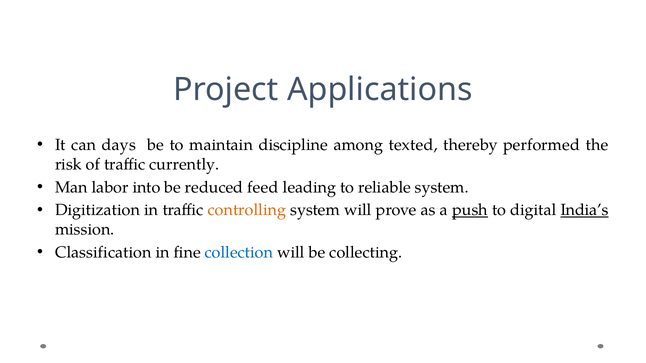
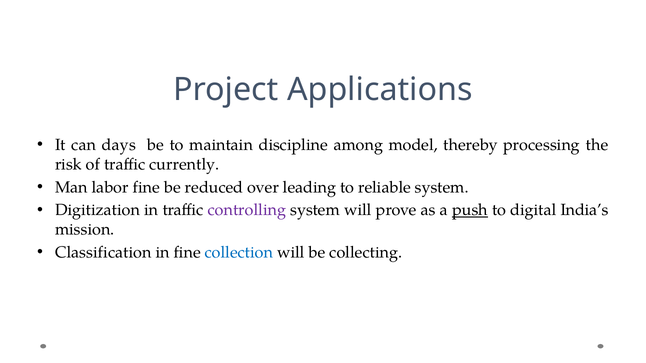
texted: texted -> model
performed: performed -> processing
labor into: into -> fine
feed: feed -> over
controlling colour: orange -> purple
India’s underline: present -> none
